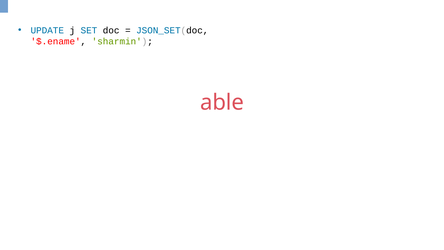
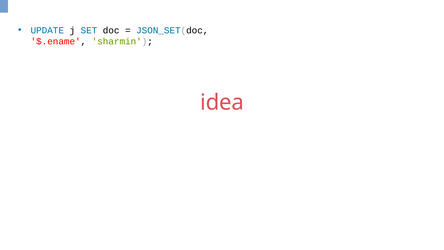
able: able -> idea
